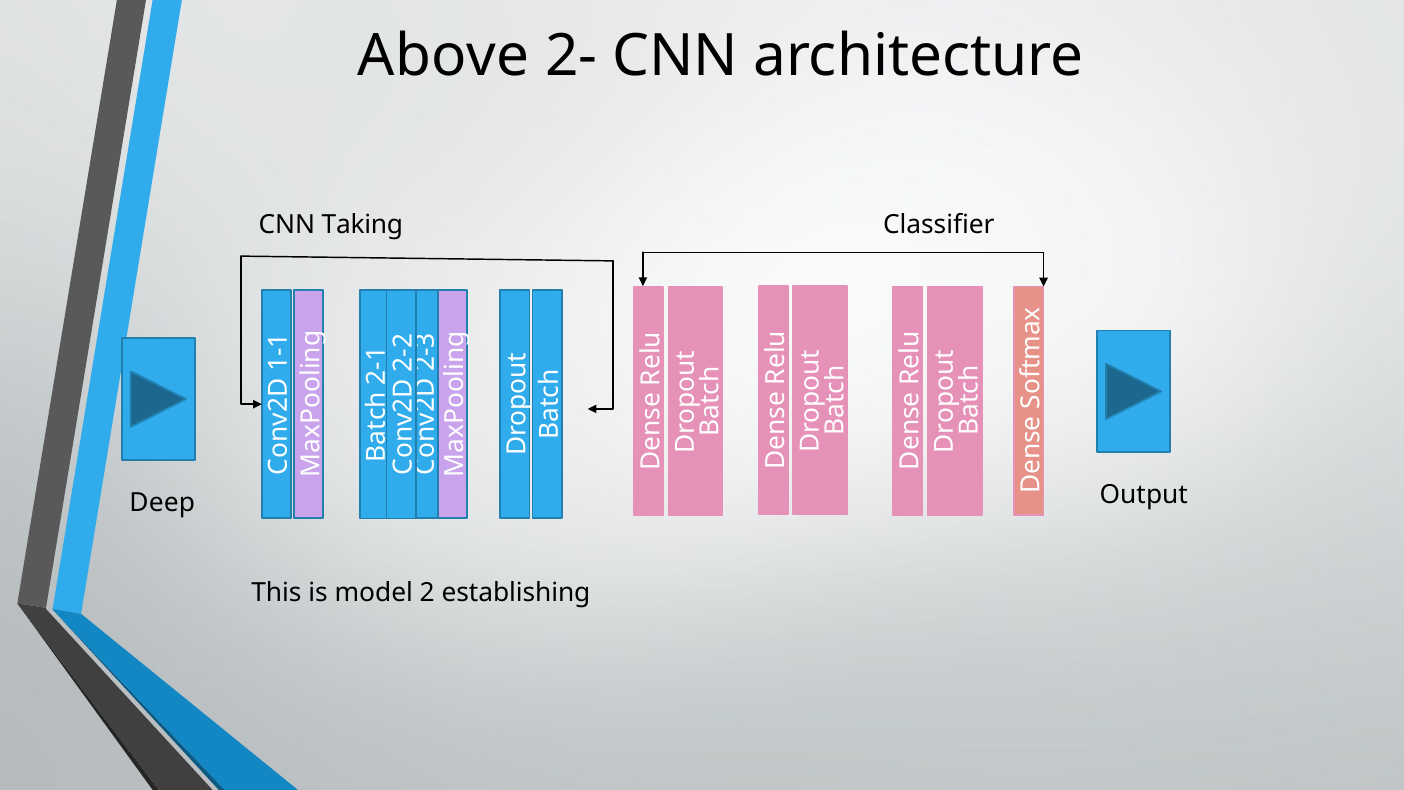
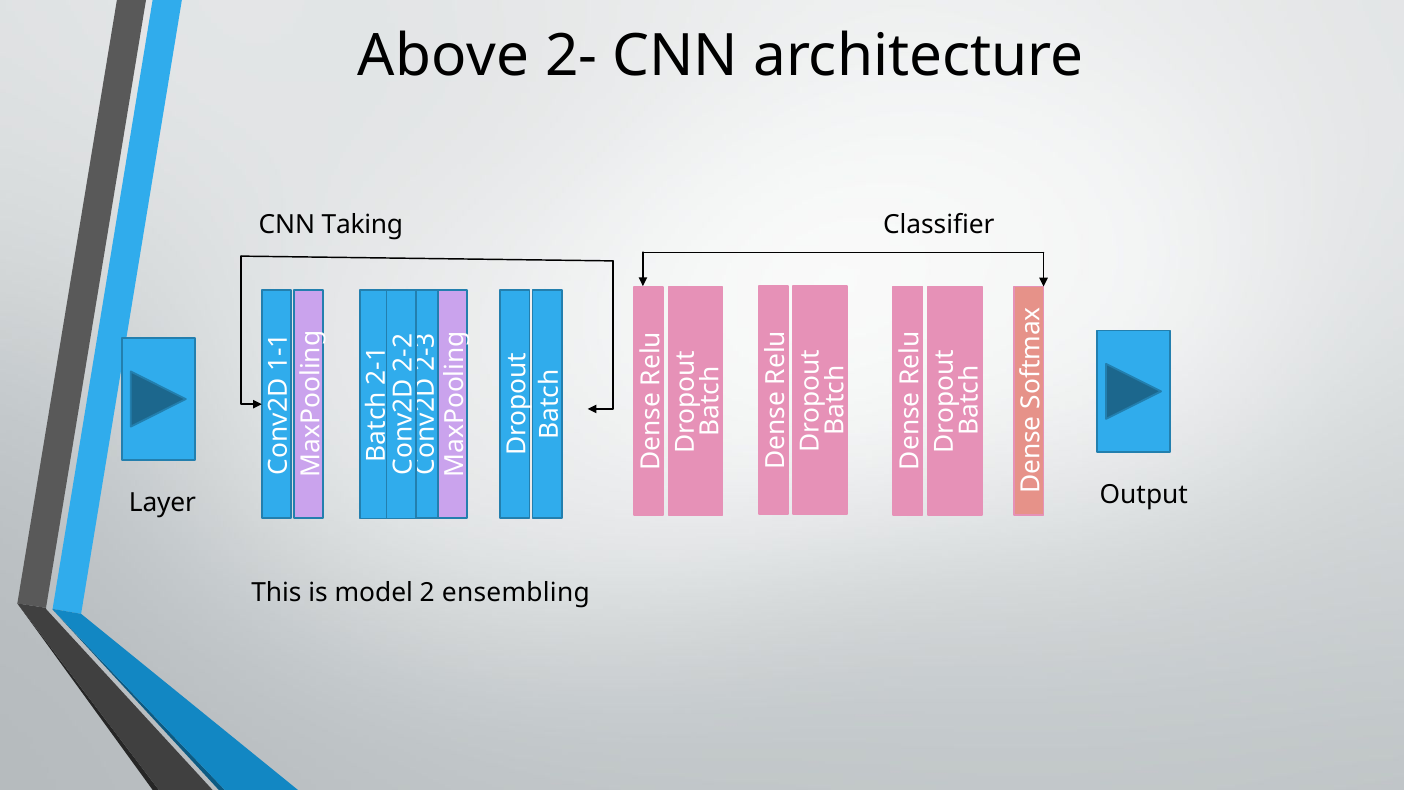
Deep: Deep -> Layer
establishing: establishing -> ensembling
